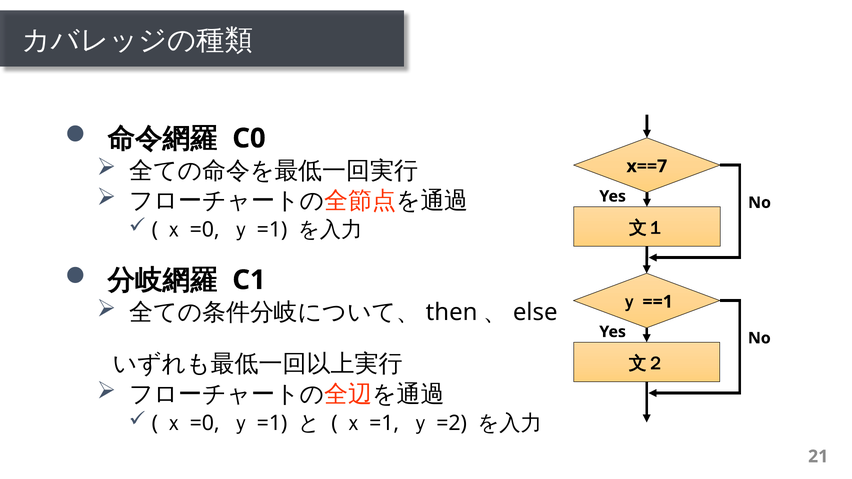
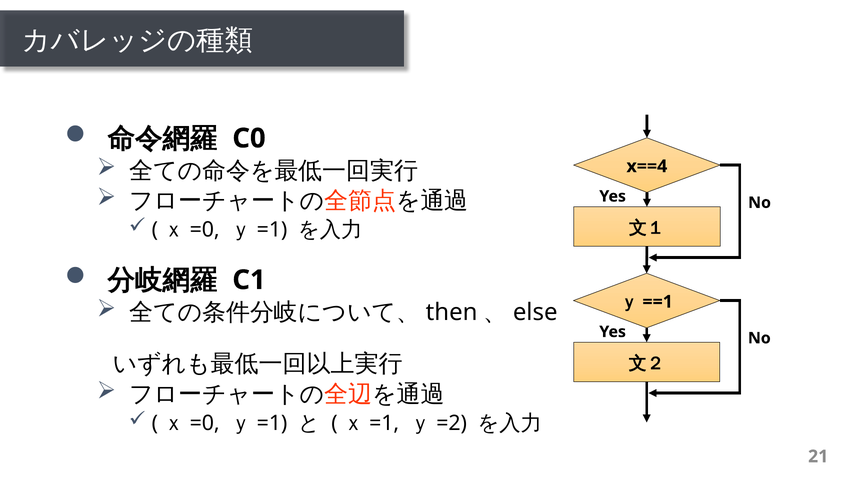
x==7: x==7 -> x==4
